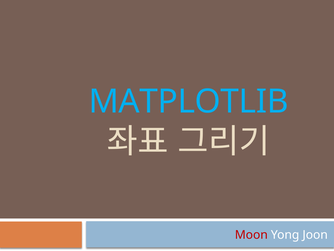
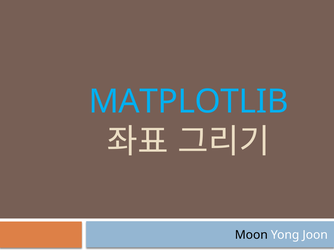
Moon colour: red -> black
